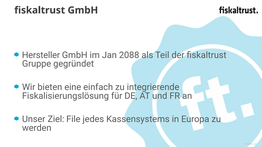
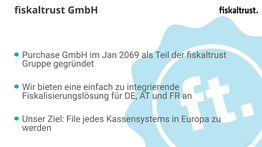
Hersteller: Hersteller -> Purchase
2088: 2088 -> 2069
